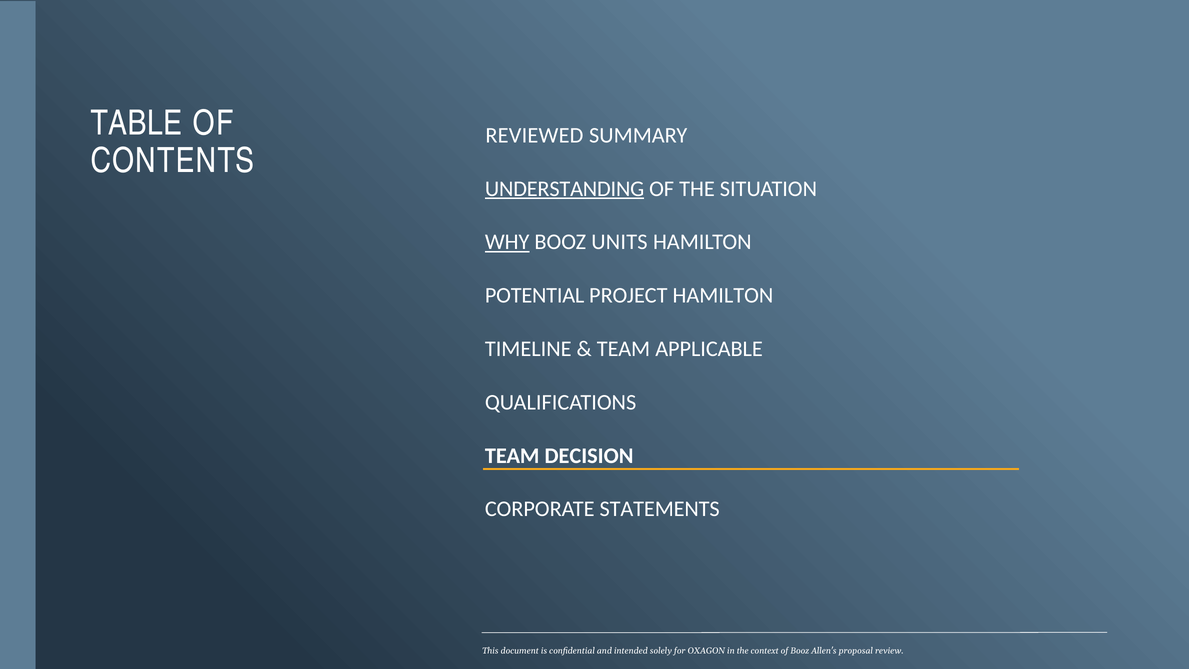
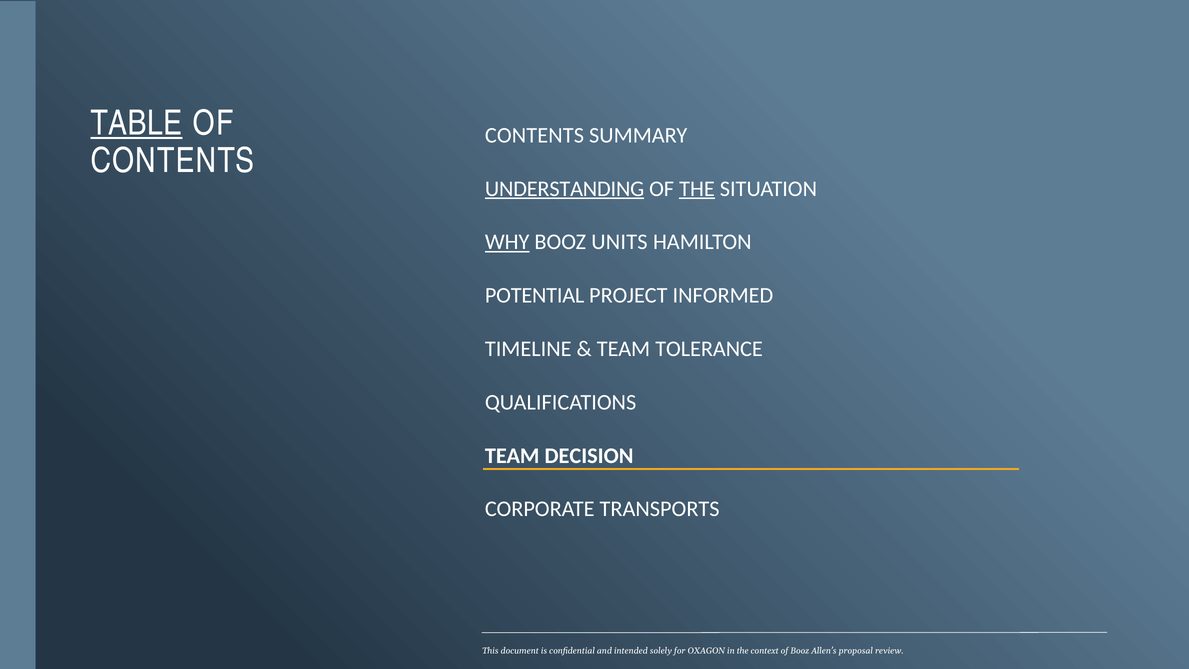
TABLE underline: none -> present
REVIEWED at (534, 135): REVIEWED -> CONTENTS
THE at (697, 189) underline: none -> present
PROJECT HAMILTON: HAMILTON -> INFORMED
APPLICABLE: APPLICABLE -> TOLERANCE
STATEMENTS: STATEMENTS -> TRANSPORTS
